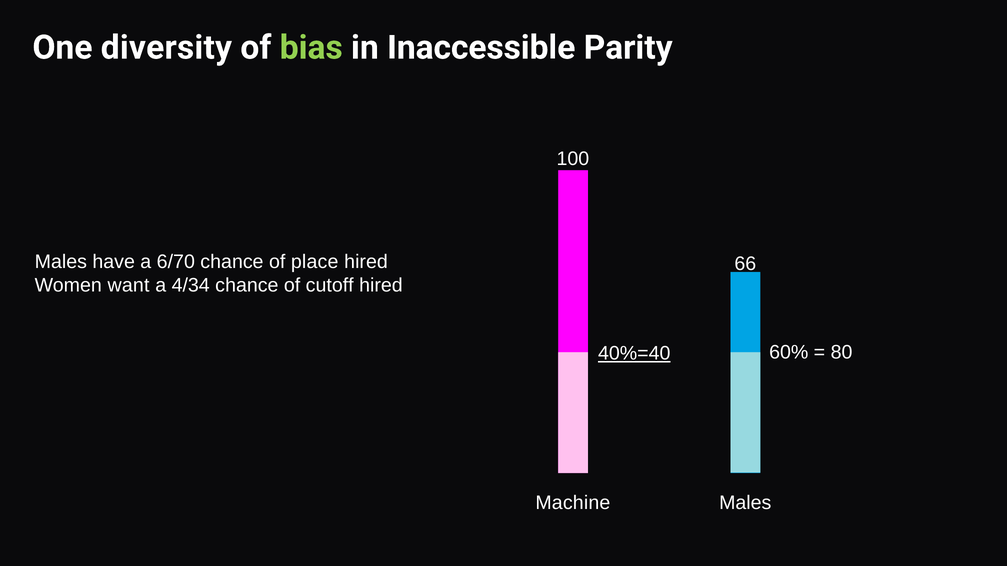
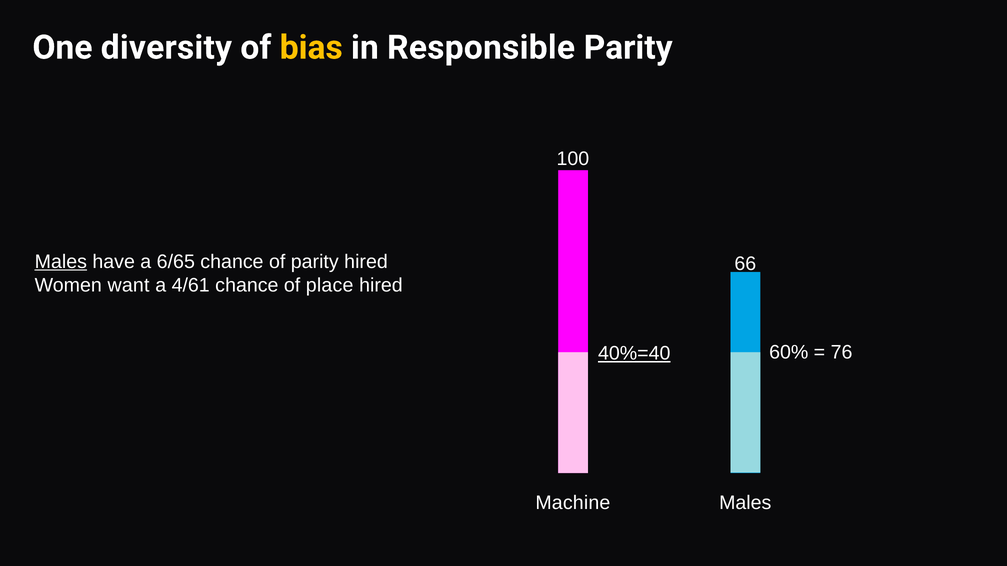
bias colour: light green -> yellow
Inaccessible: Inaccessible -> Responsible
Males at (61, 262) underline: none -> present
6/70: 6/70 -> 6/65
of place: place -> parity
4/34: 4/34 -> 4/61
cutoff: cutoff -> place
80: 80 -> 76
